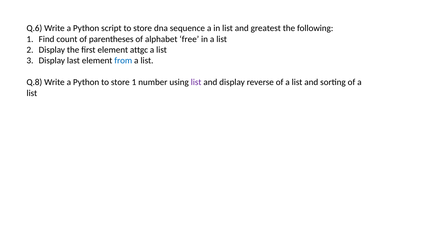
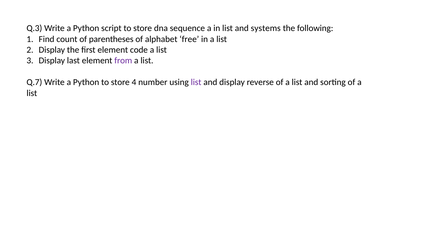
Q.6: Q.6 -> Q.3
greatest: greatest -> systems
attgc: attgc -> code
from colour: blue -> purple
Q.8: Q.8 -> Q.7
store 1: 1 -> 4
